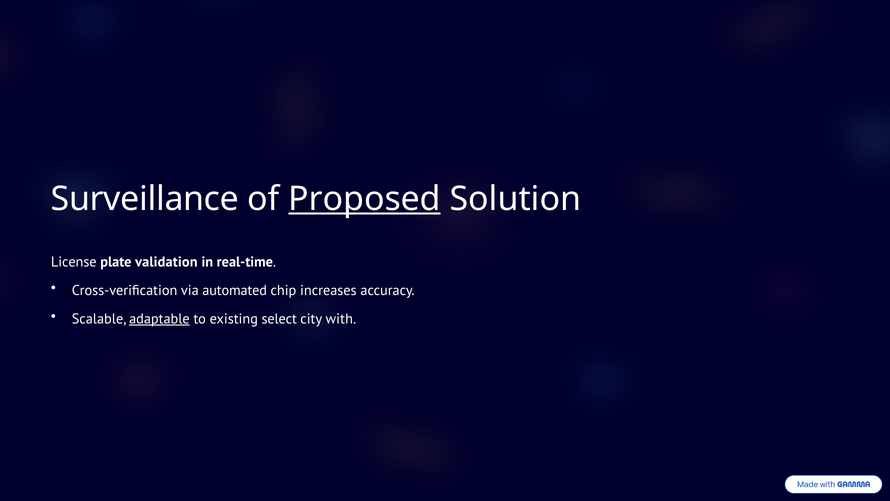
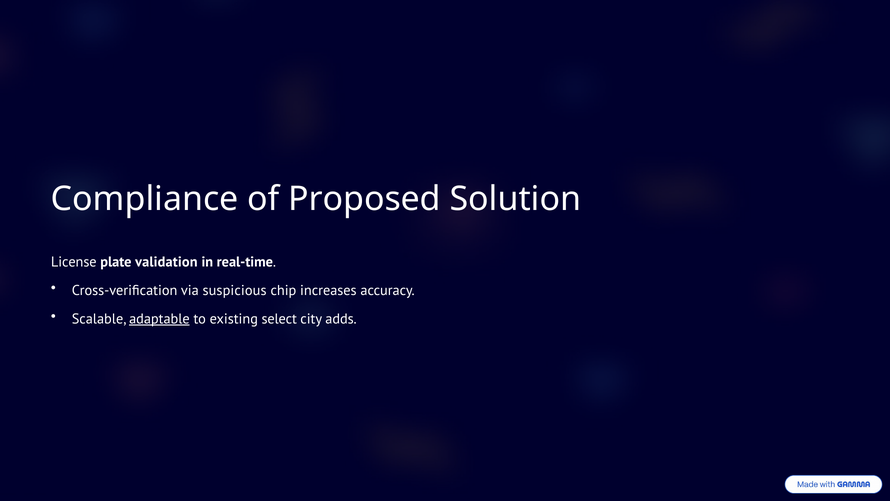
Surveillance: Surveillance -> Compliance
Proposed underline: present -> none
automated: automated -> suspicious
with: with -> adds
